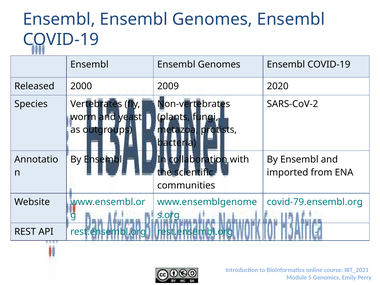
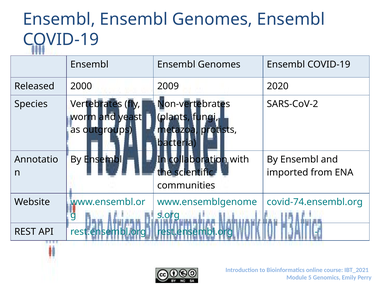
covid-79.ensembl.org: covid-79.ensembl.org -> covid-74.ensembl.org
